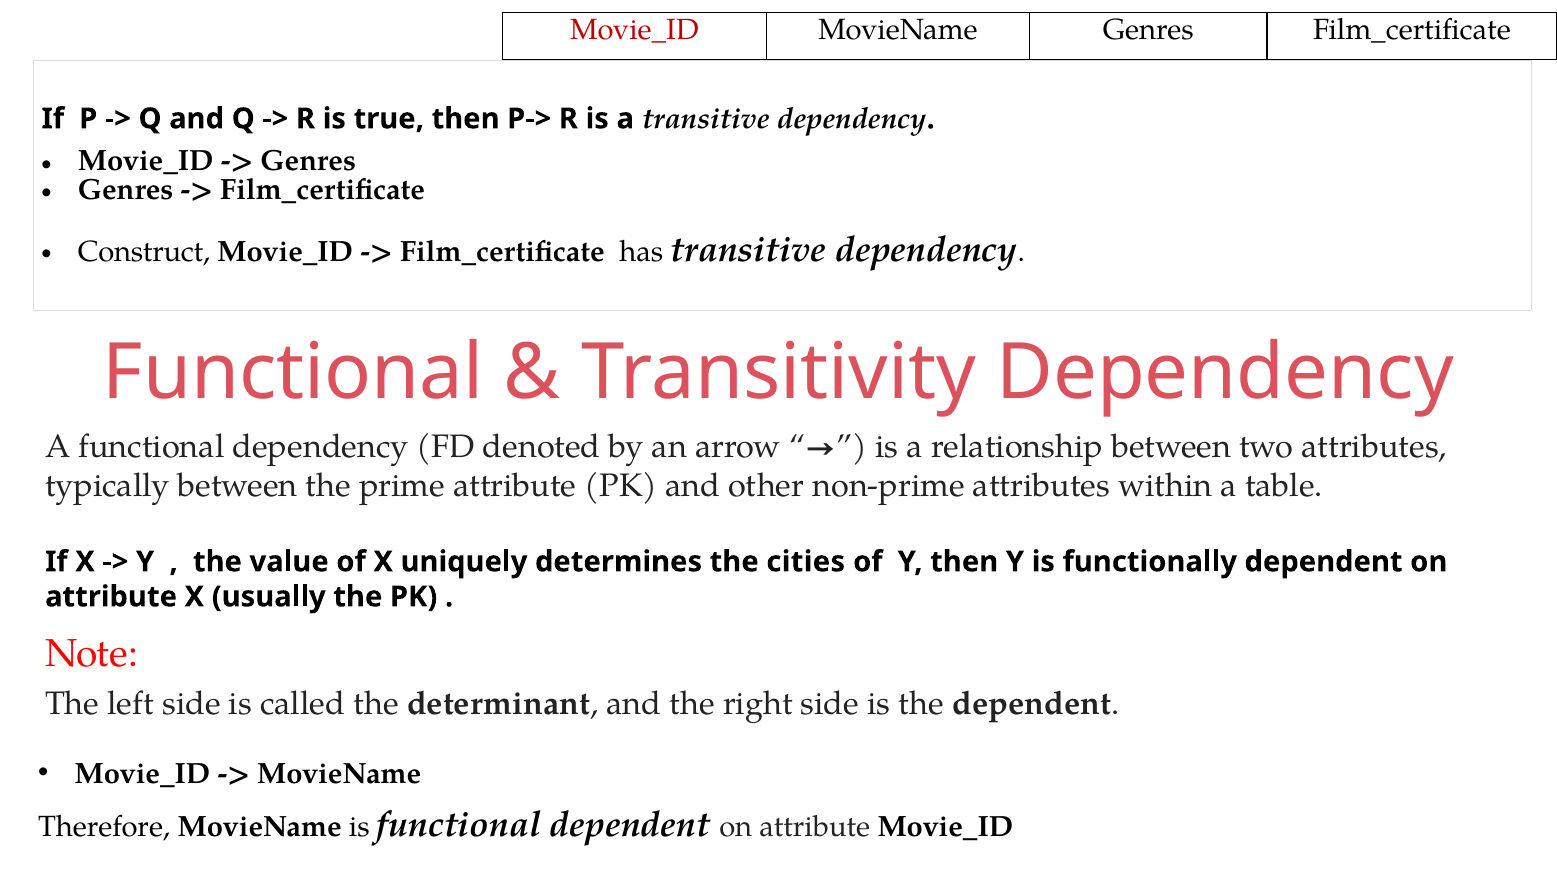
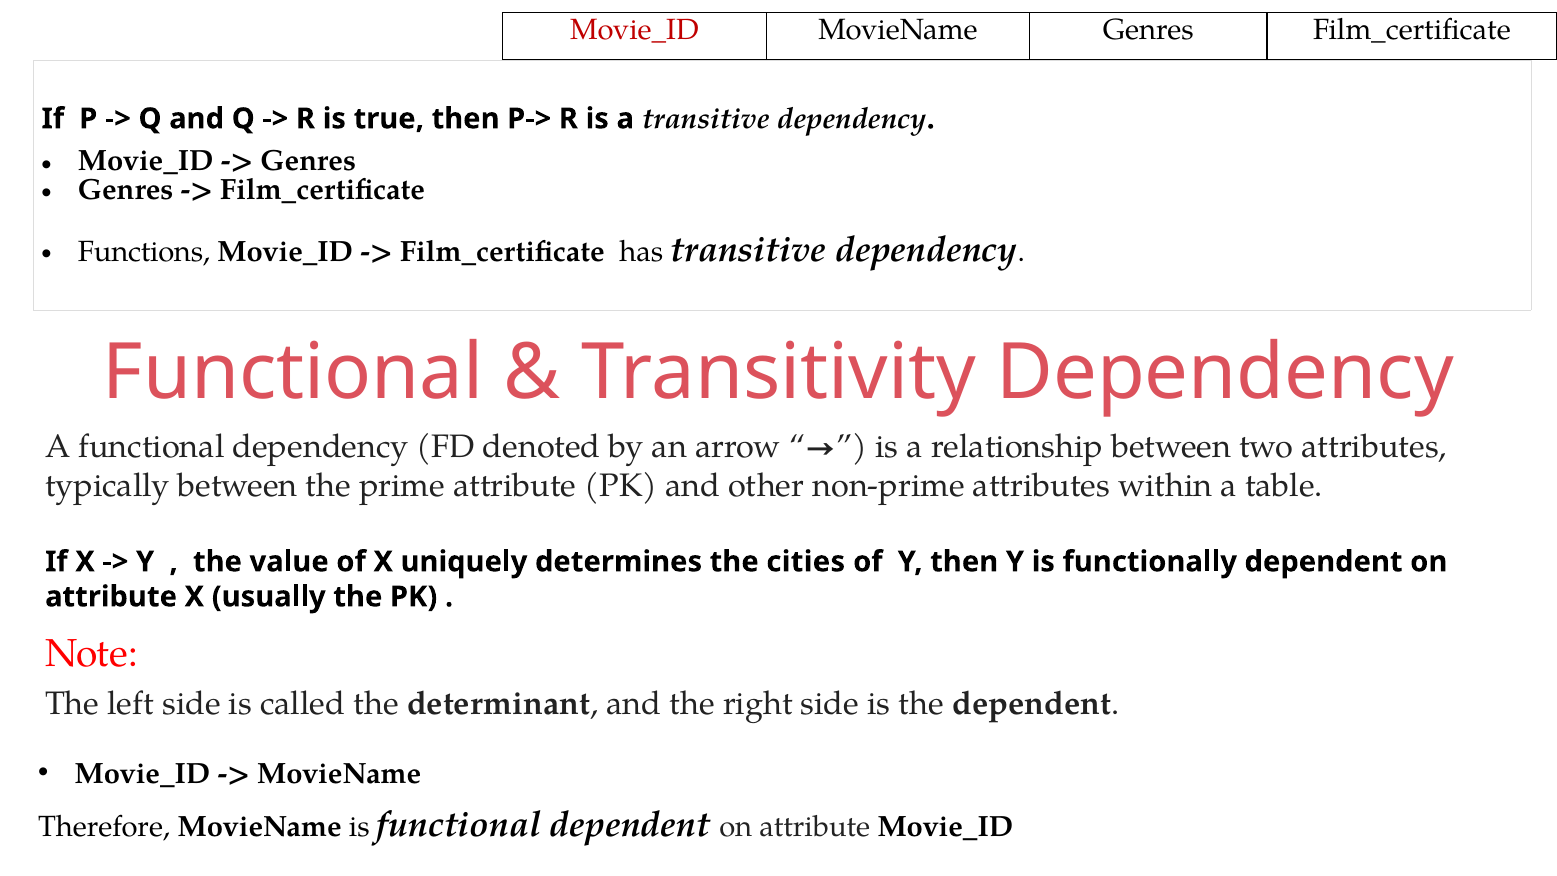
Construct: Construct -> Functions
